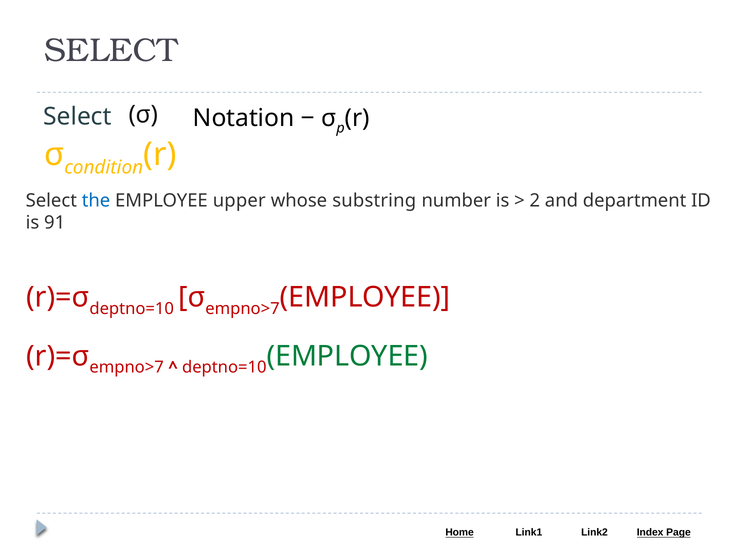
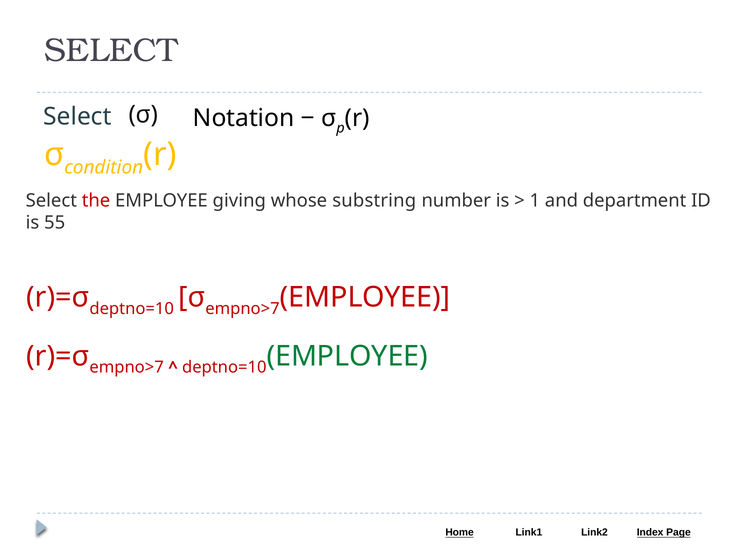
the colour: blue -> red
upper: upper -> giving
2: 2 -> 1
91: 91 -> 55
